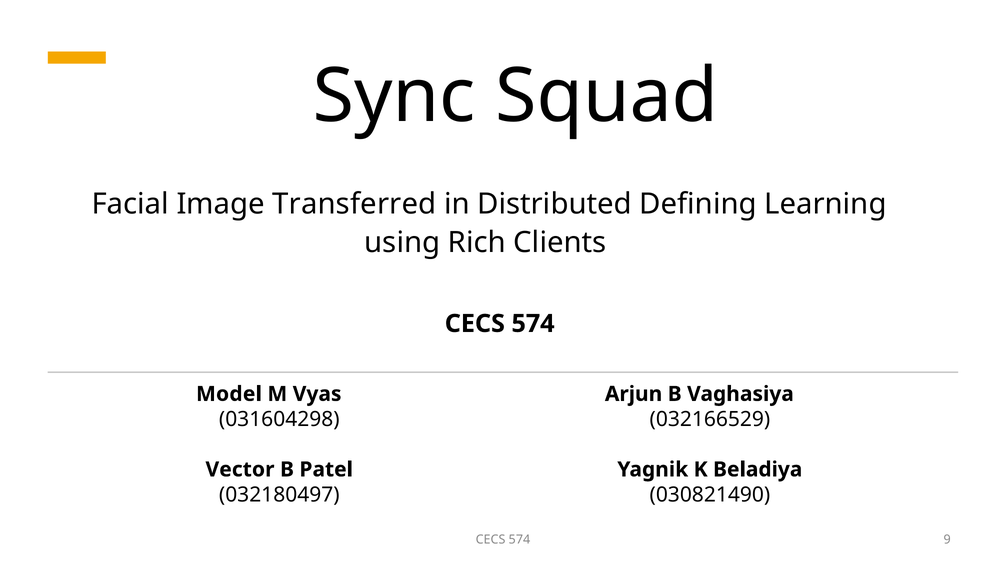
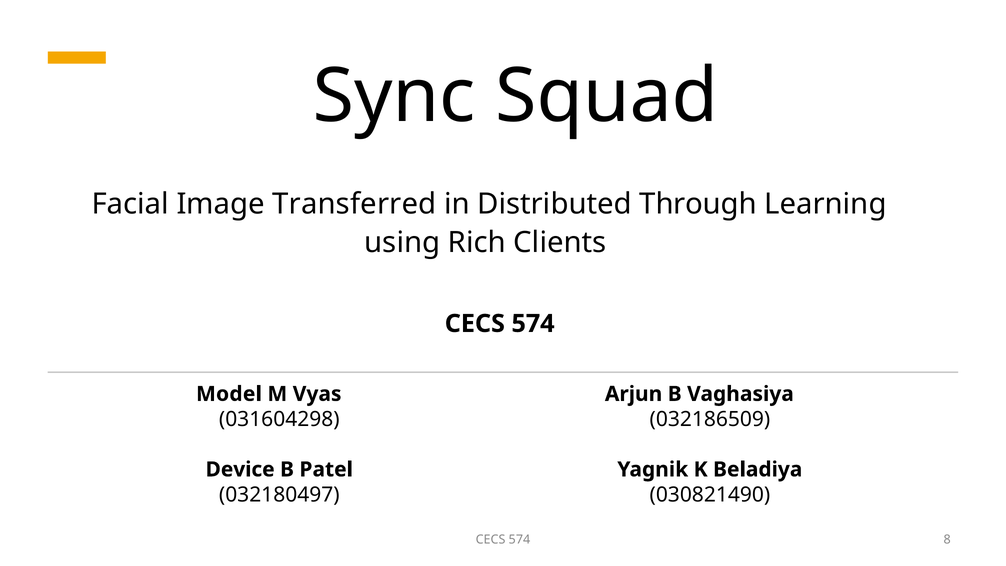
Defining: Defining -> Through
032166529: 032166529 -> 032186509
Vector: Vector -> Device
9: 9 -> 8
